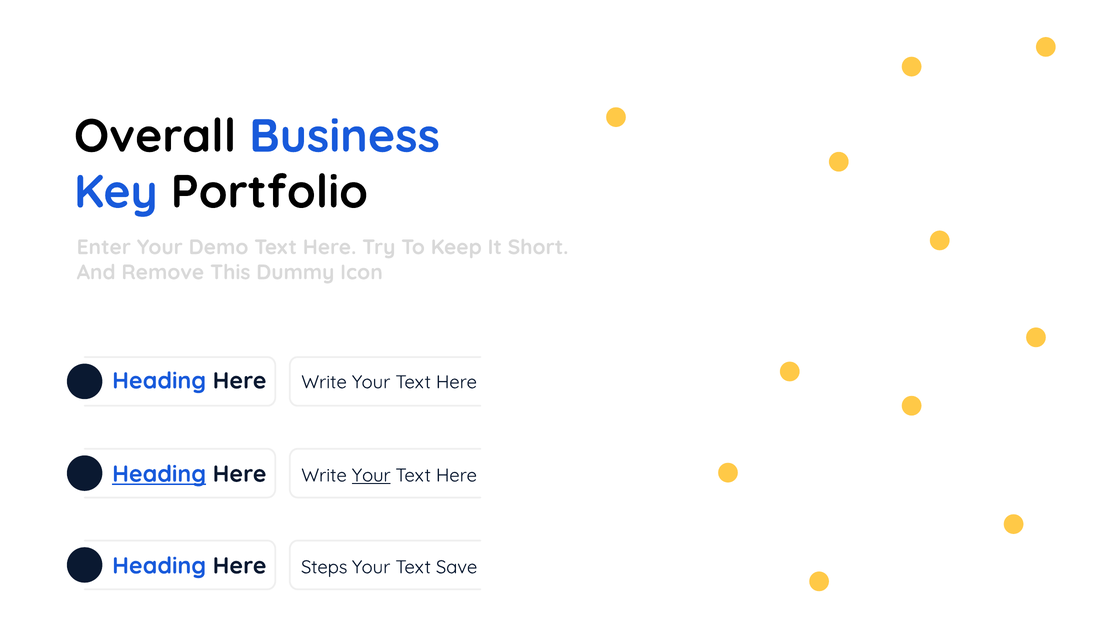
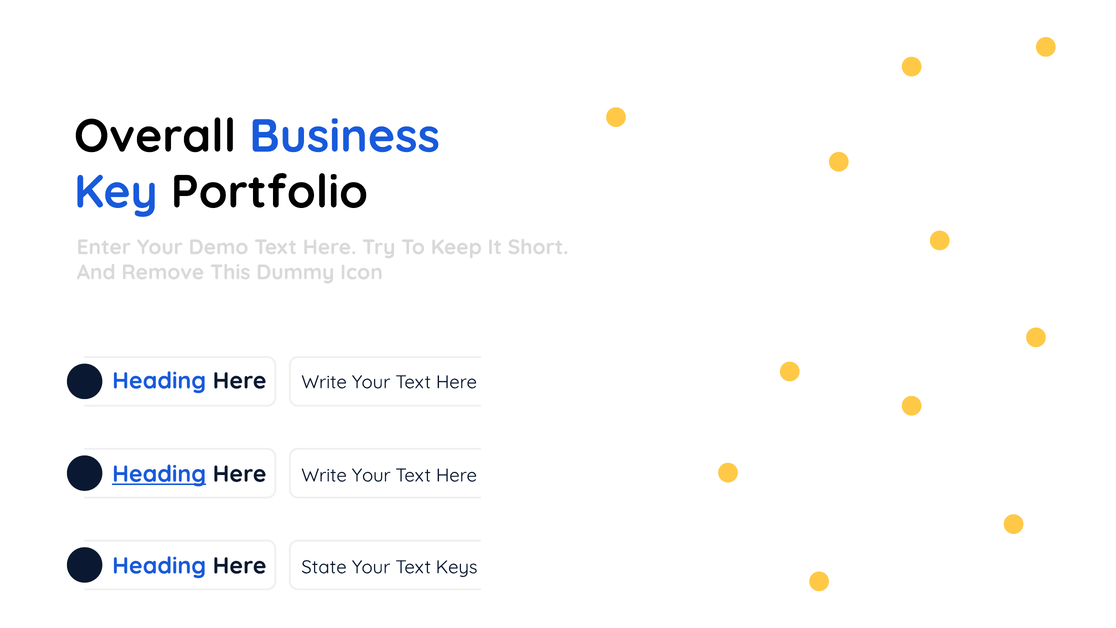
Your at (371, 475) underline: present -> none
Steps: Steps -> State
Save: Save -> Keys
